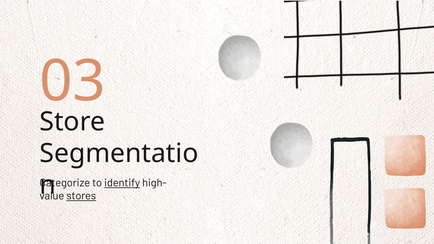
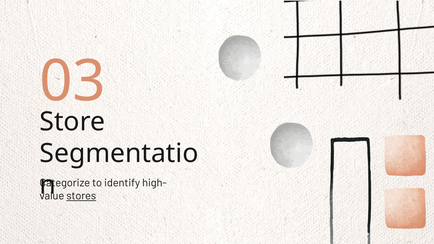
identify underline: present -> none
